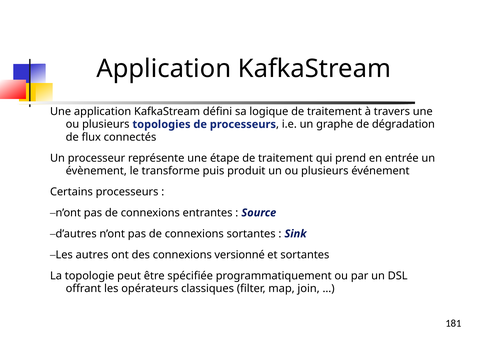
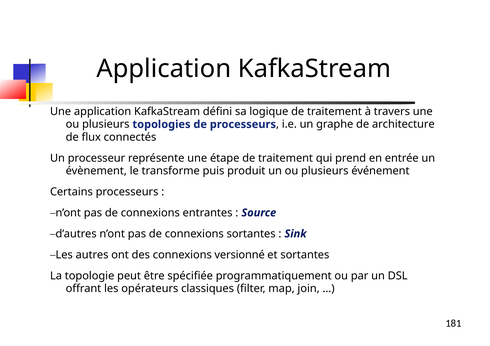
dégradation: dégradation -> architecture
